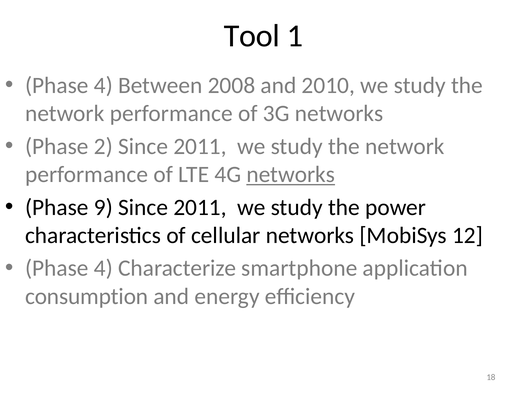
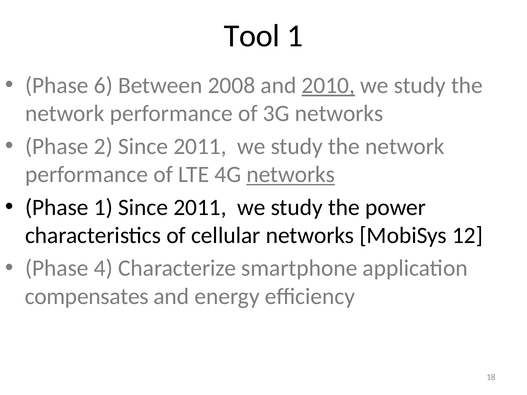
4 at (103, 86): 4 -> 6
2010 underline: none -> present
Phase 9: 9 -> 1
consumption: consumption -> compensates
